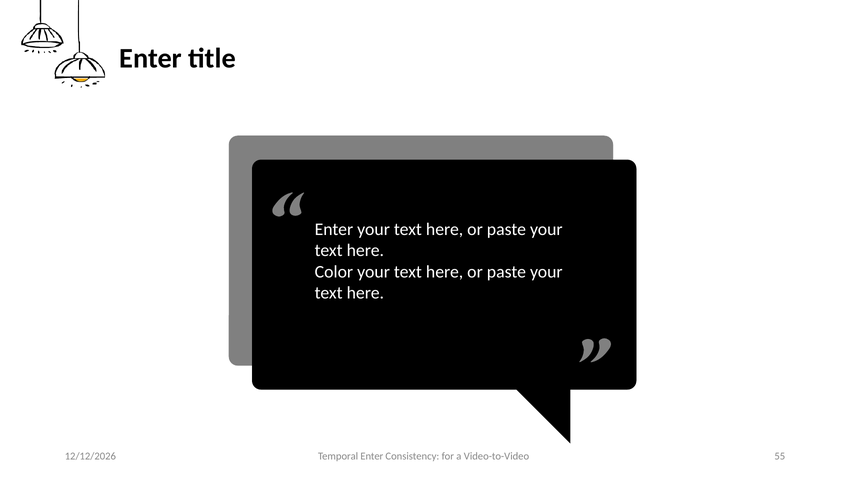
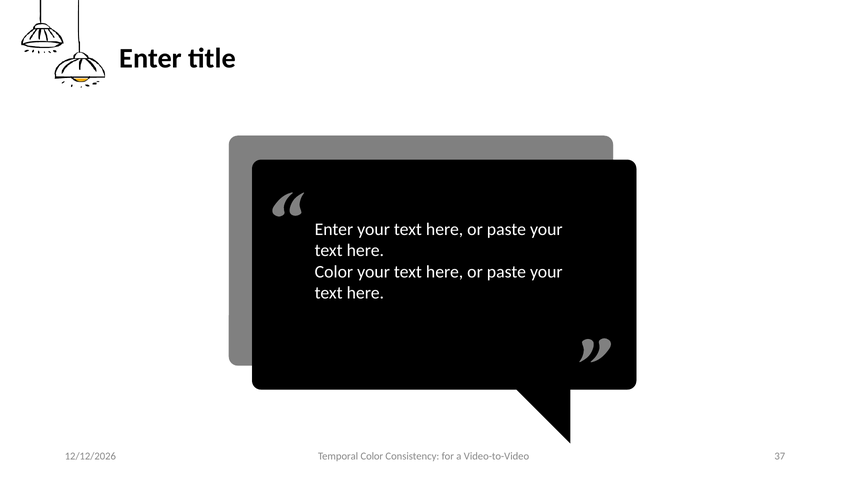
Temporal Enter: Enter -> Color
55: 55 -> 37
